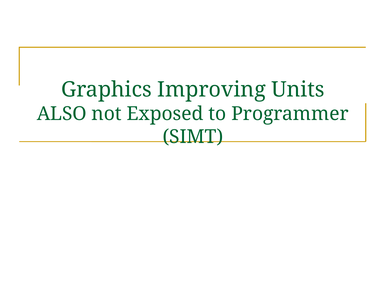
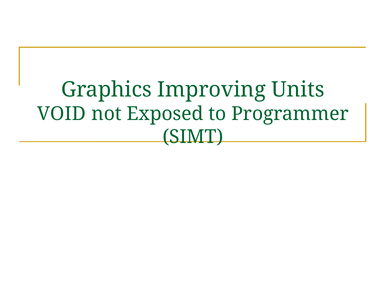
ALSO: ALSO -> VOID
